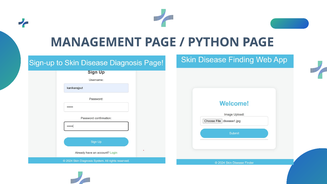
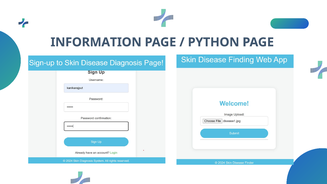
MANAGEMENT: MANAGEMENT -> INFORMATION
